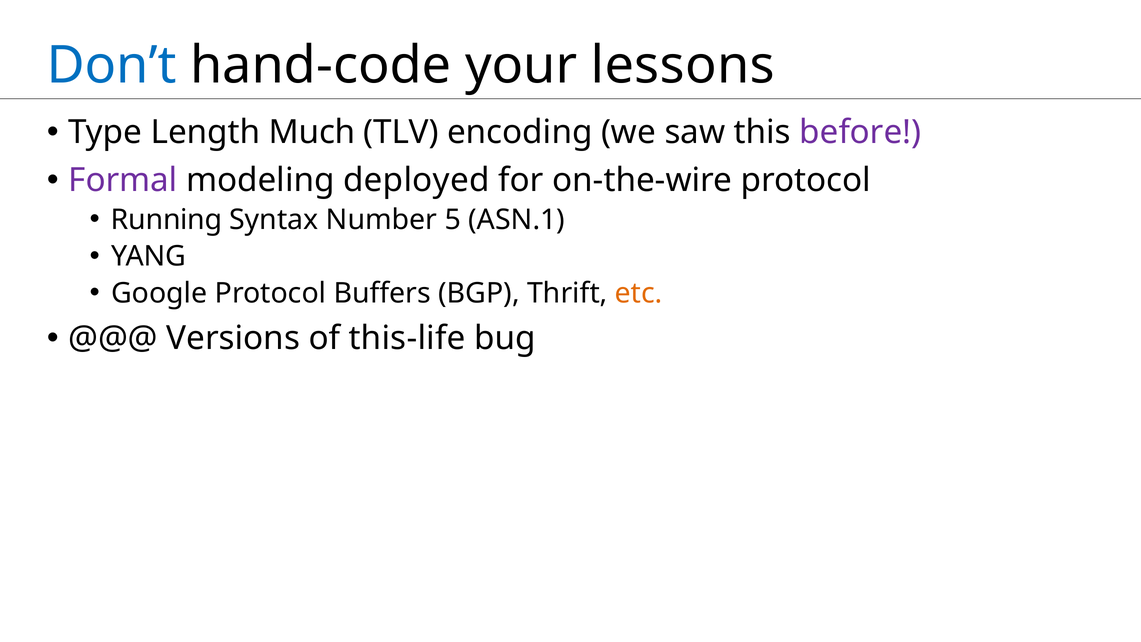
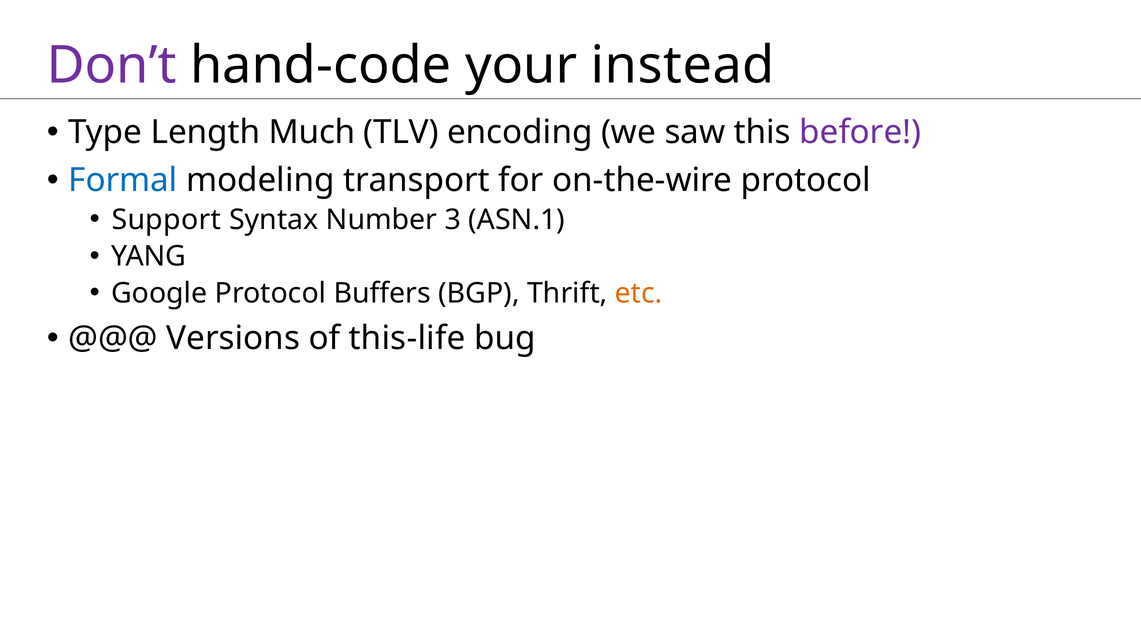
Don’t colour: blue -> purple
lessons: lessons -> instead
Formal colour: purple -> blue
deployed: deployed -> transport
Running: Running -> Support
5: 5 -> 3
